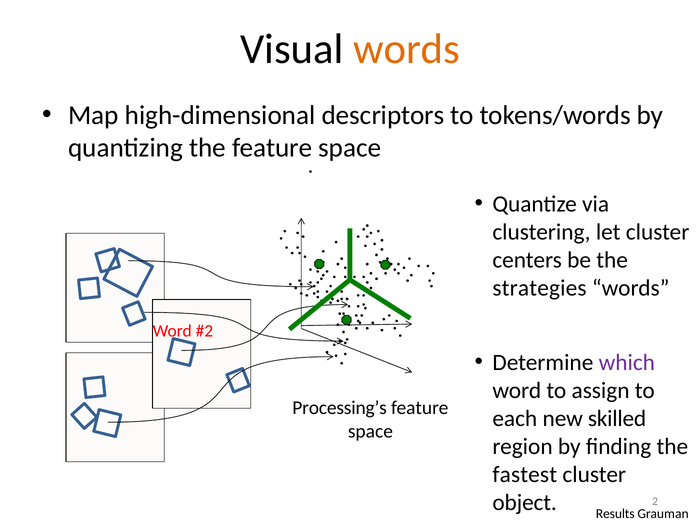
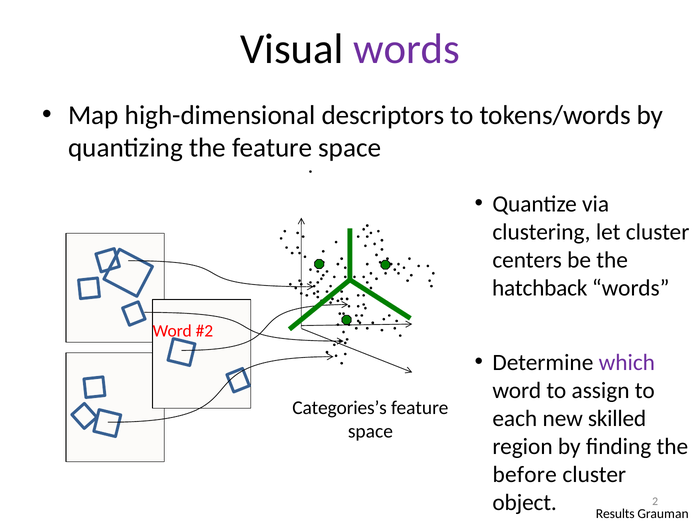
words at (407, 49) colour: orange -> purple
strategies: strategies -> hatchback
Processing’s: Processing’s -> Categories’s
fastest: fastest -> before
